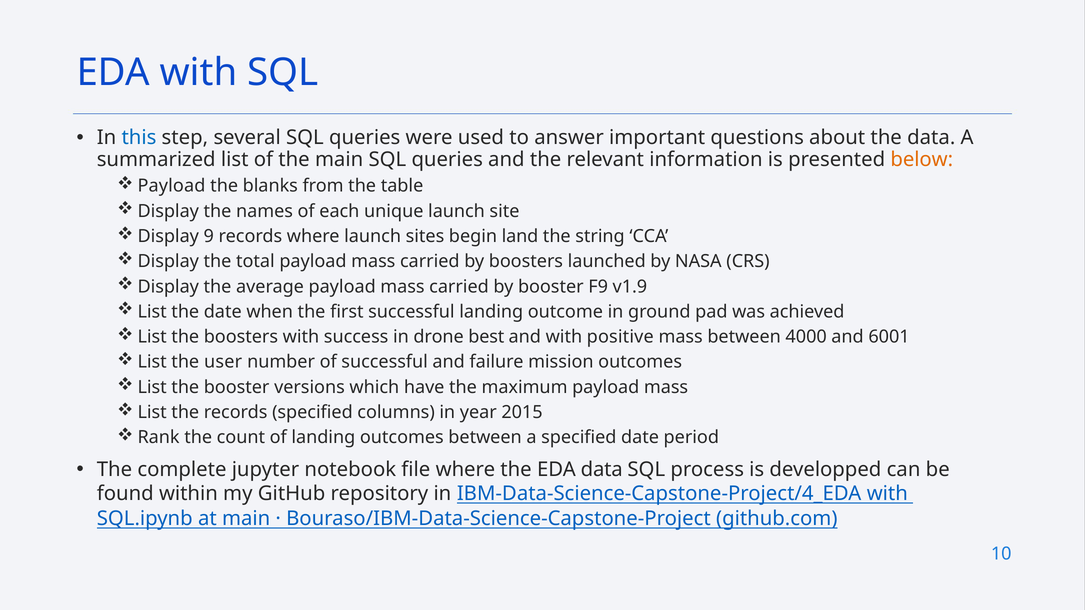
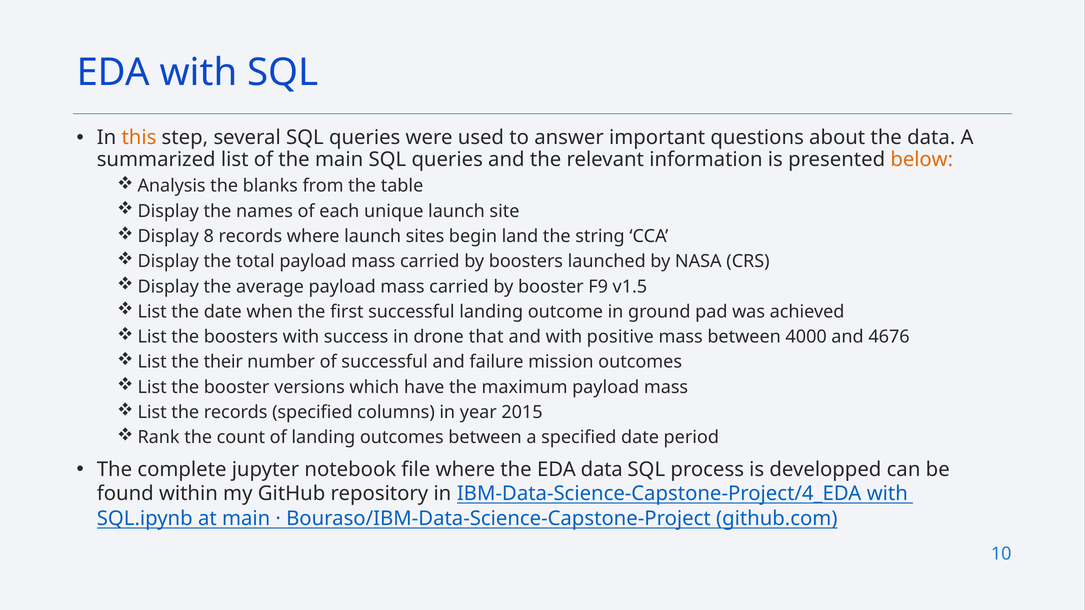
this colour: blue -> orange
Payload at (171, 186): Payload -> Analysis
9: 9 -> 8
v1.9: v1.9 -> v1.5
best: best -> that
6001: 6001 -> 4676
user: user -> their
